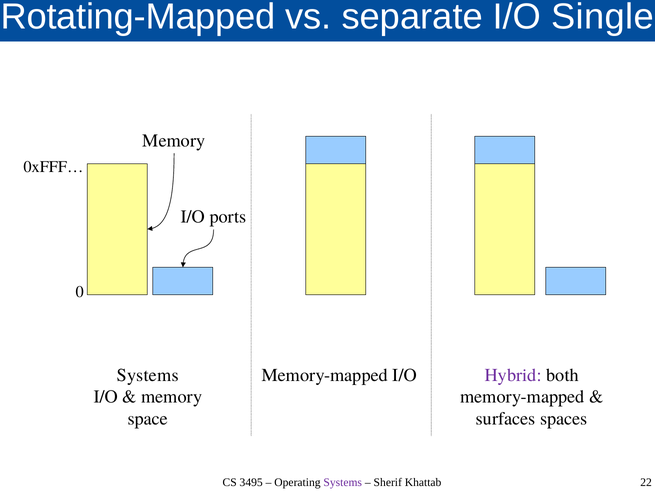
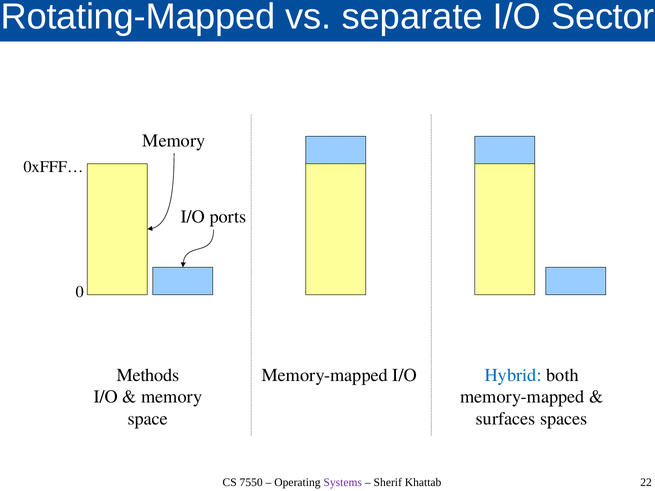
Single: Single -> Sector
Systems at (148, 375): Systems -> Methods
Hybrid colour: purple -> blue
3495: 3495 -> 7550
